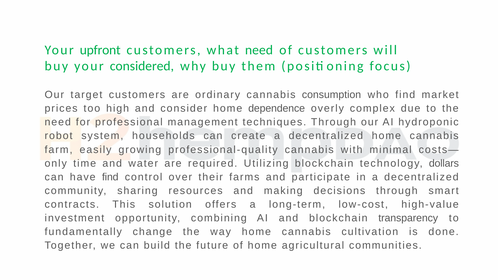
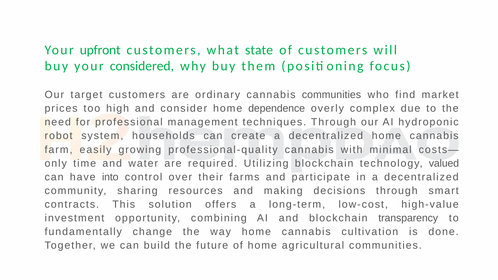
what need: need -> state
cannabis consumption: consumption -> communities
dollars: dollars -> valued
have find: find -> into
